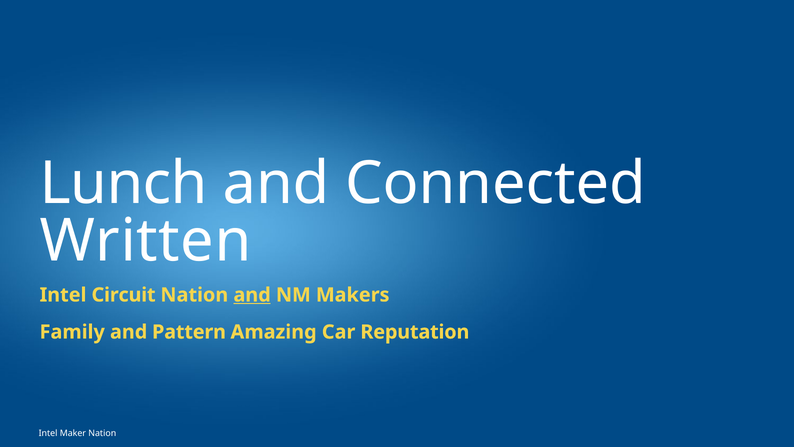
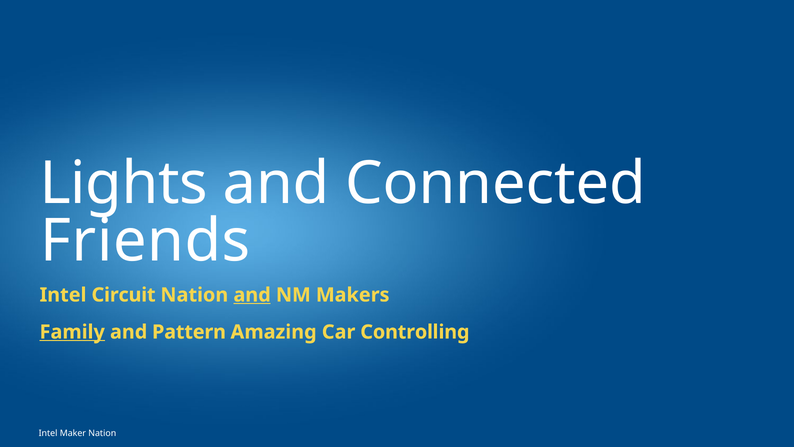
Lunch: Lunch -> Lights
Written: Written -> Friends
Family underline: none -> present
Reputation: Reputation -> Controlling
